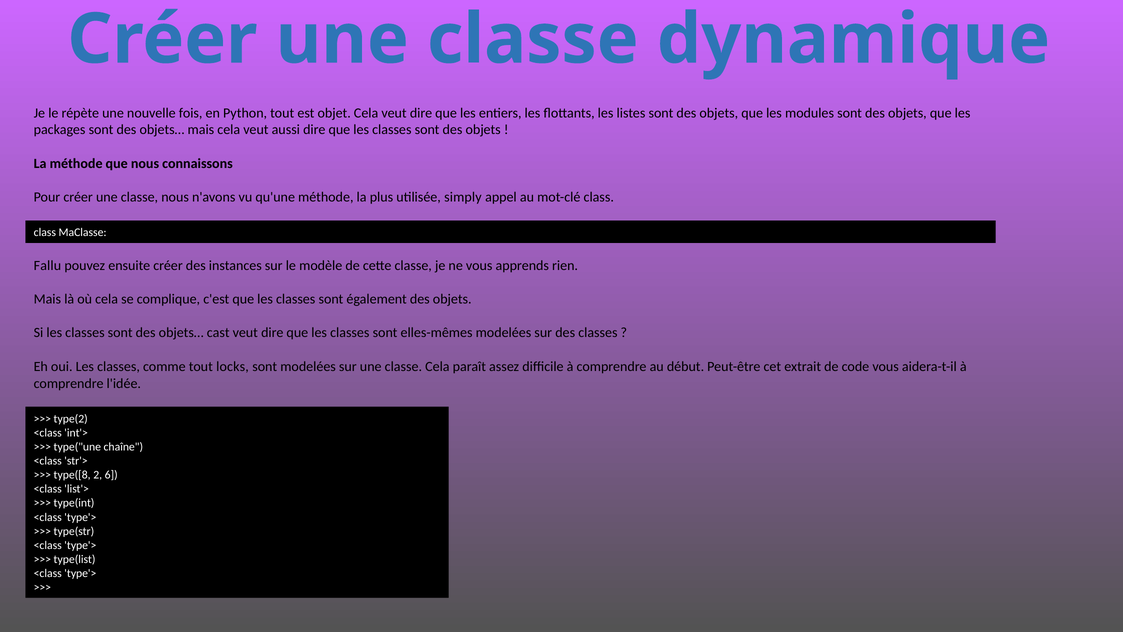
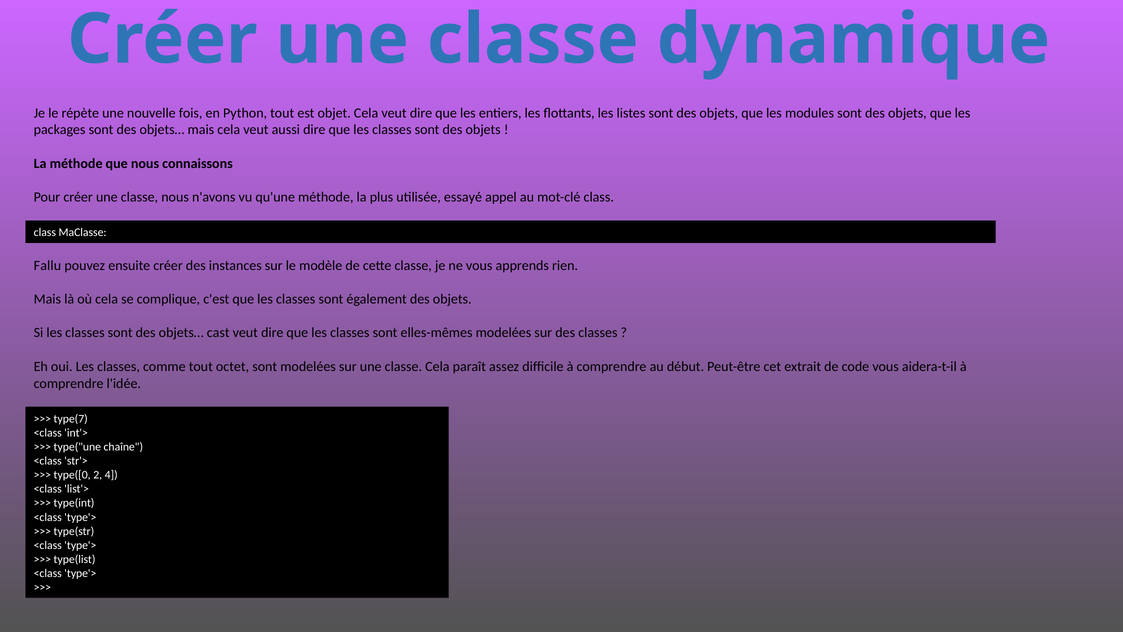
simply: simply -> essayé
locks: locks -> octet
type(2: type(2 -> type(7
type([8: type([8 -> type([0
6: 6 -> 4
